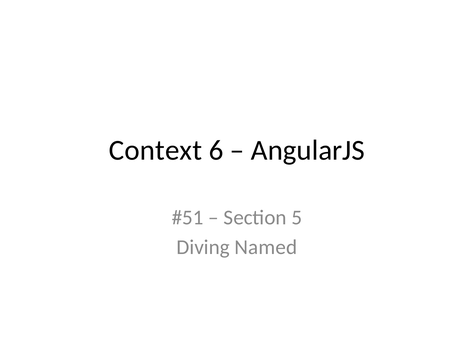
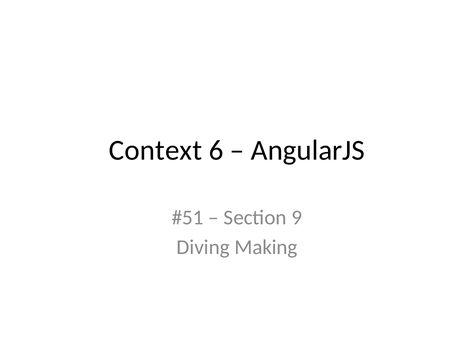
5: 5 -> 9
Named: Named -> Making
